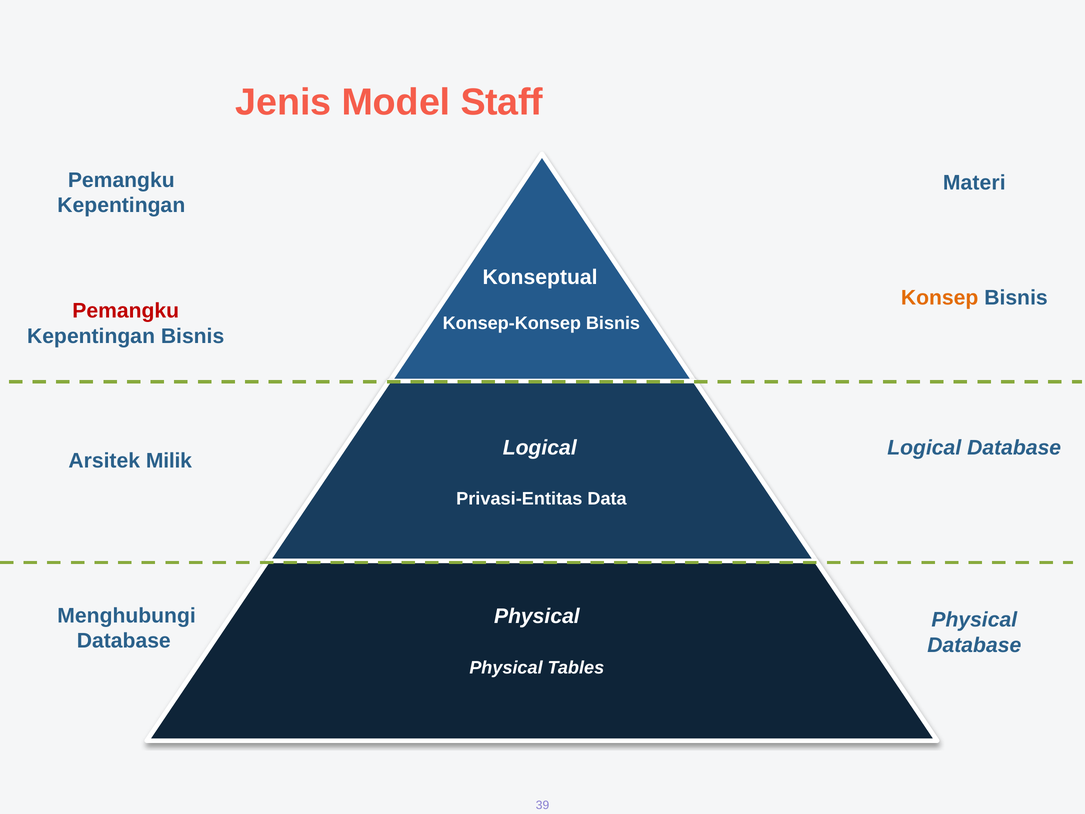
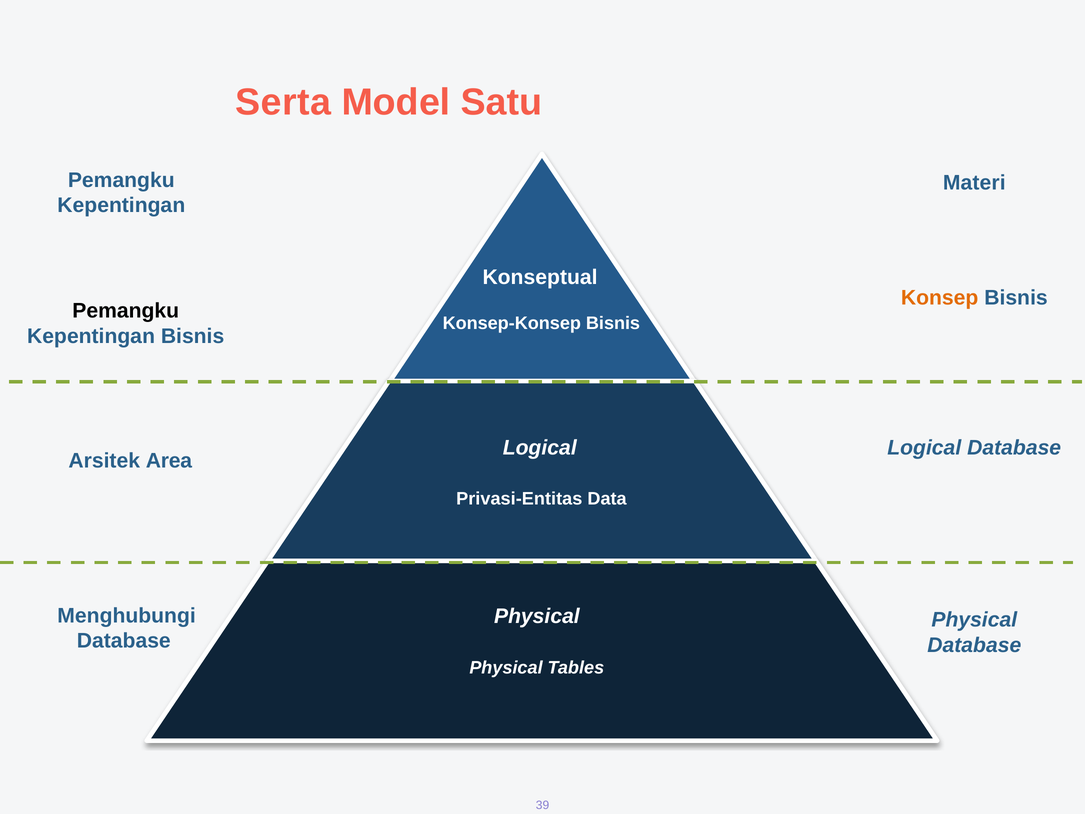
Jenis: Jenis -> Serta
Staff: Staff -> Satu
Pemangku at (126, 311) colour: red -> black
Arsitek Milik: Milik -> Area
